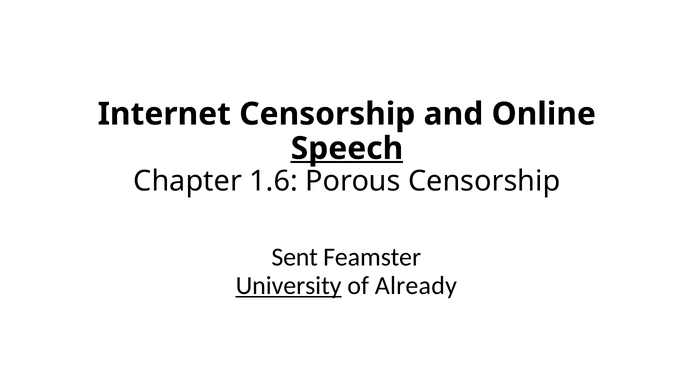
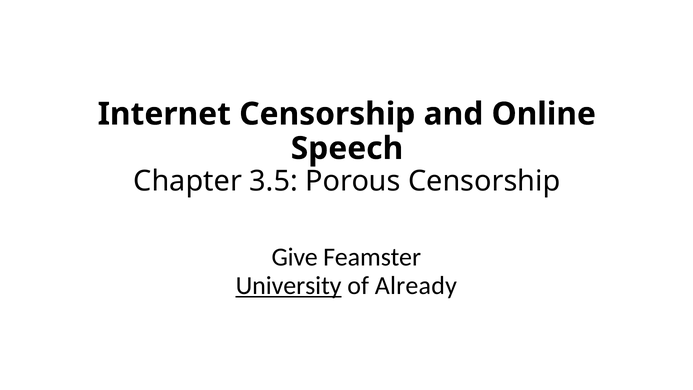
Speech underline: present -> none
1.6: 1.6 -> 3.5
Sent: Sent -> Give
